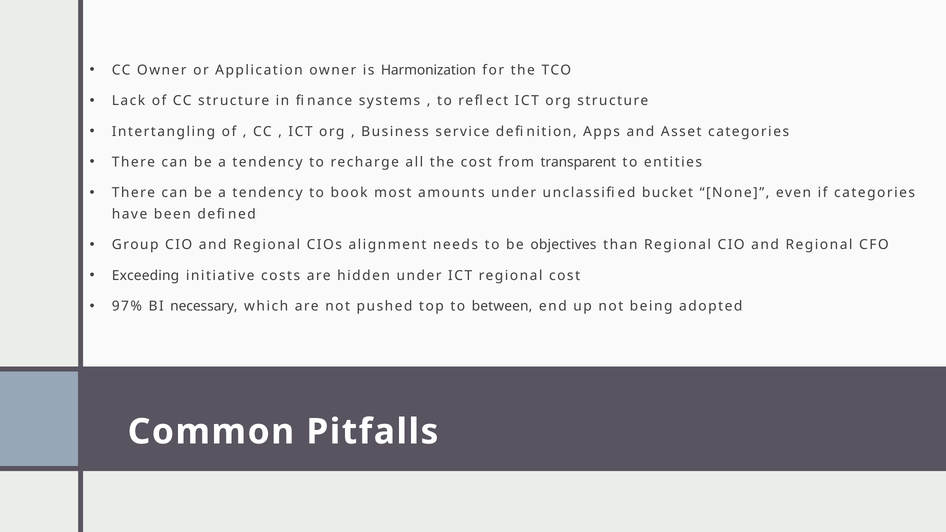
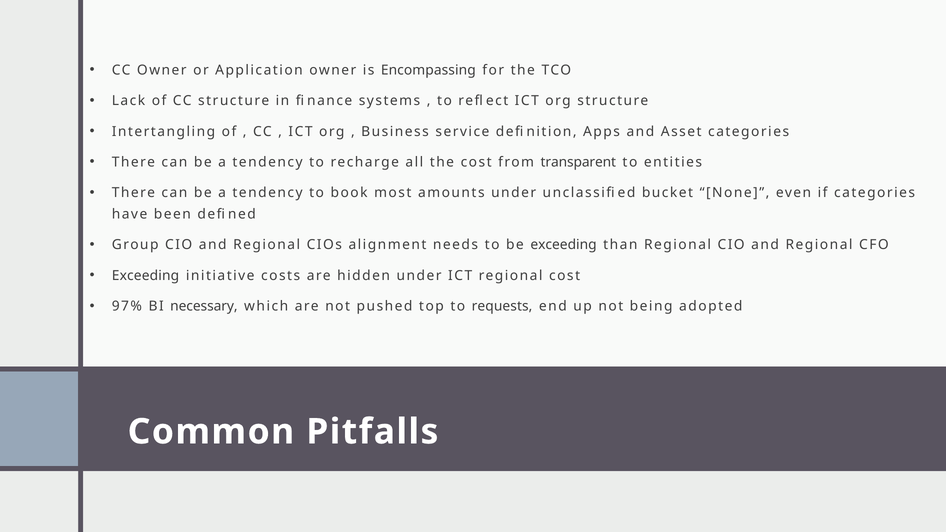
Harmonization: Harmonization -> Encompassing
be objectives: objectives -> exceeding
between: between -> requests
